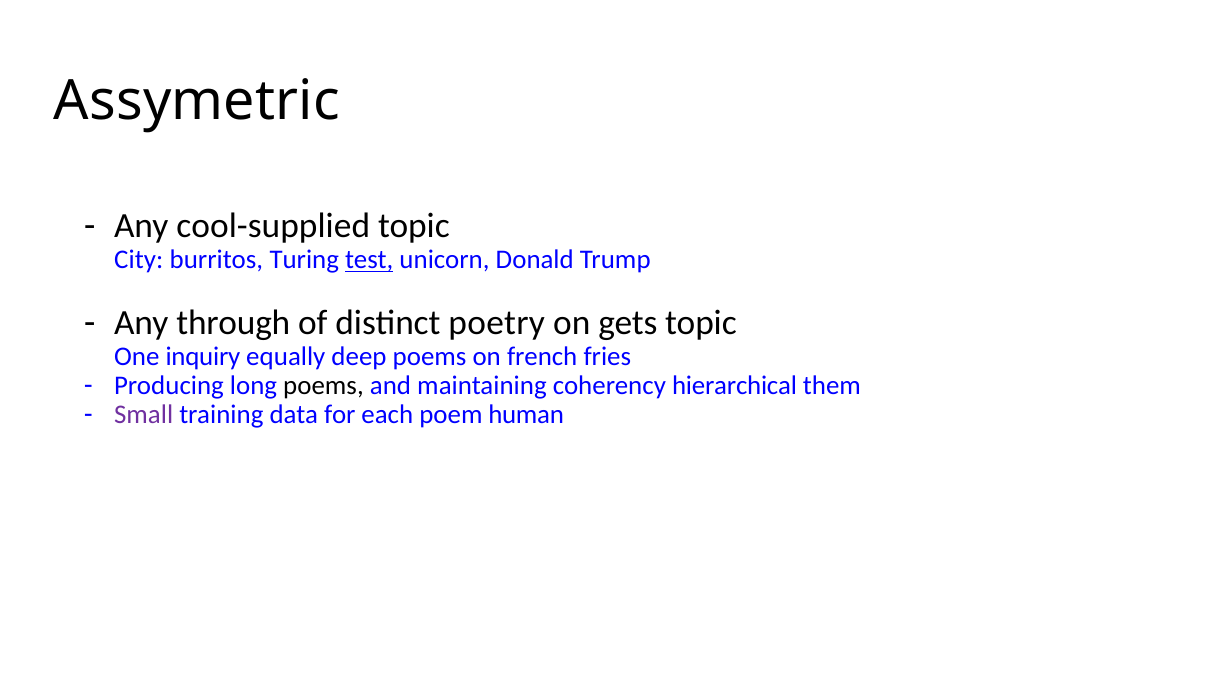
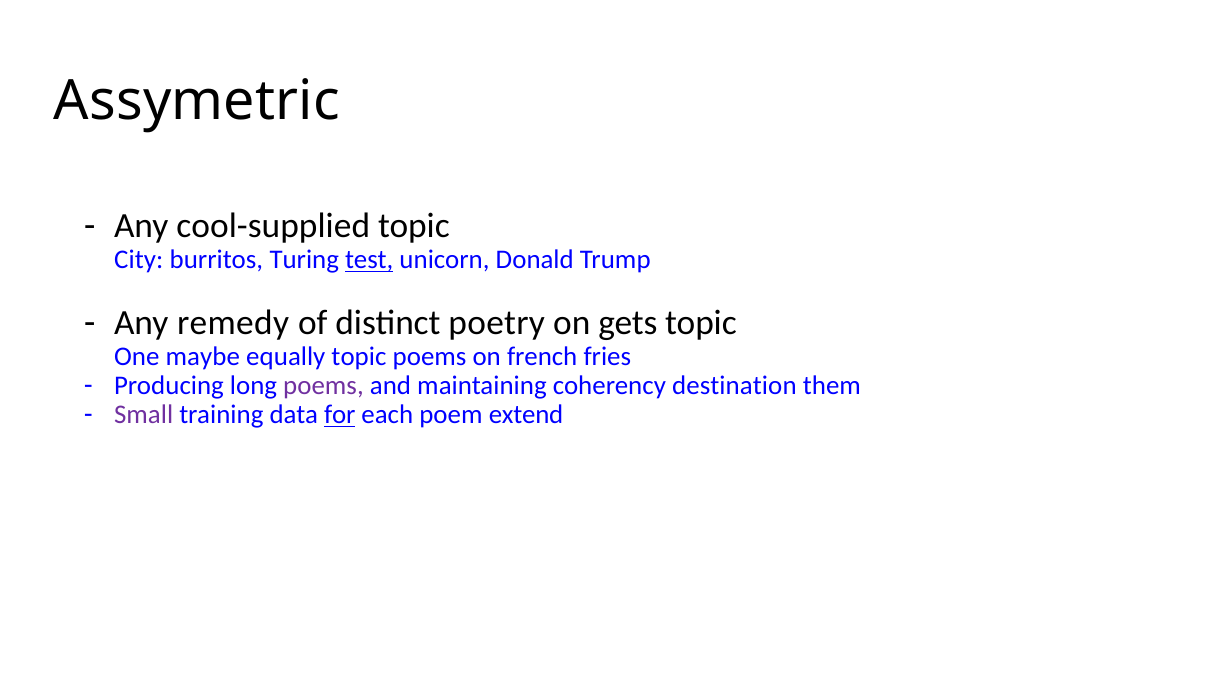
through: through -> remedy
inquiry: inquiry -> maybe
equally deep: deep -> topic
poems at (323, 386) colour: black -> purple
hierarchical: hierarchical -> destination
for underline: none -> present
human: human -> extend
